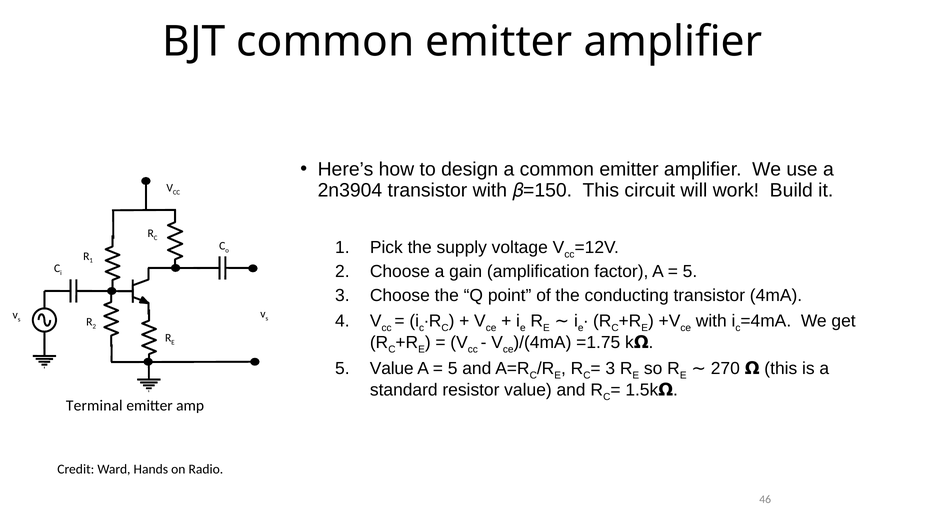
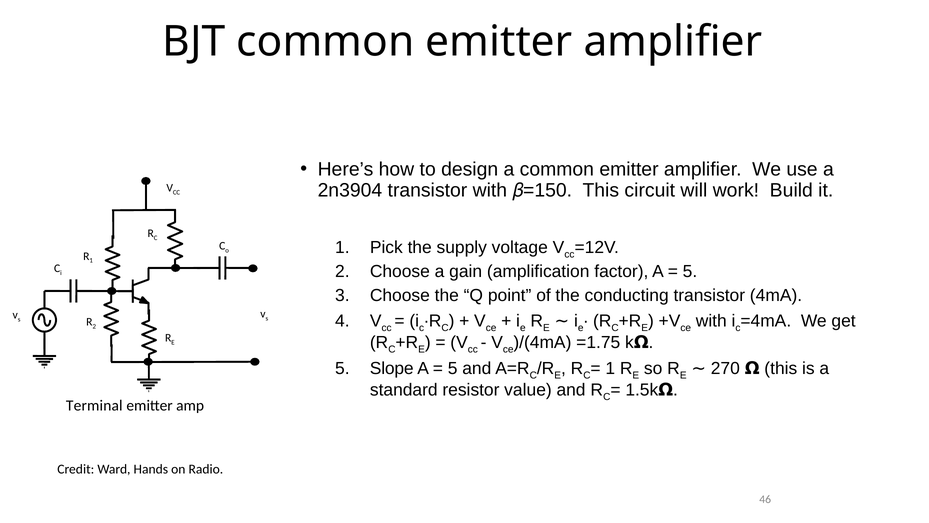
5 Value: Value -> Slope
3 at (610, 368): 3 -> 1
